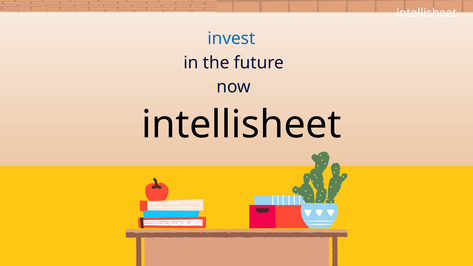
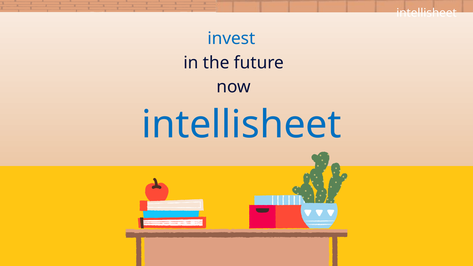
intellisheet at (241, 125) colour: black -> blue
